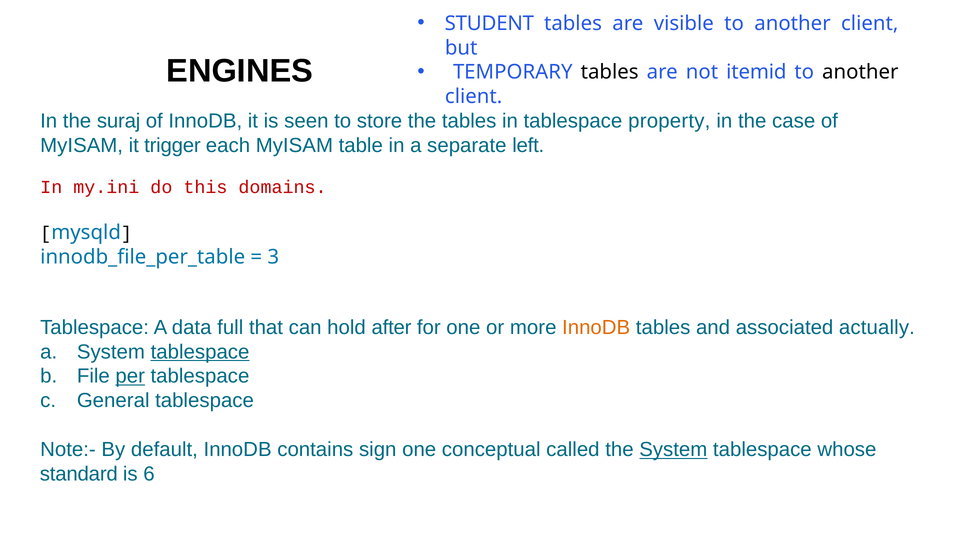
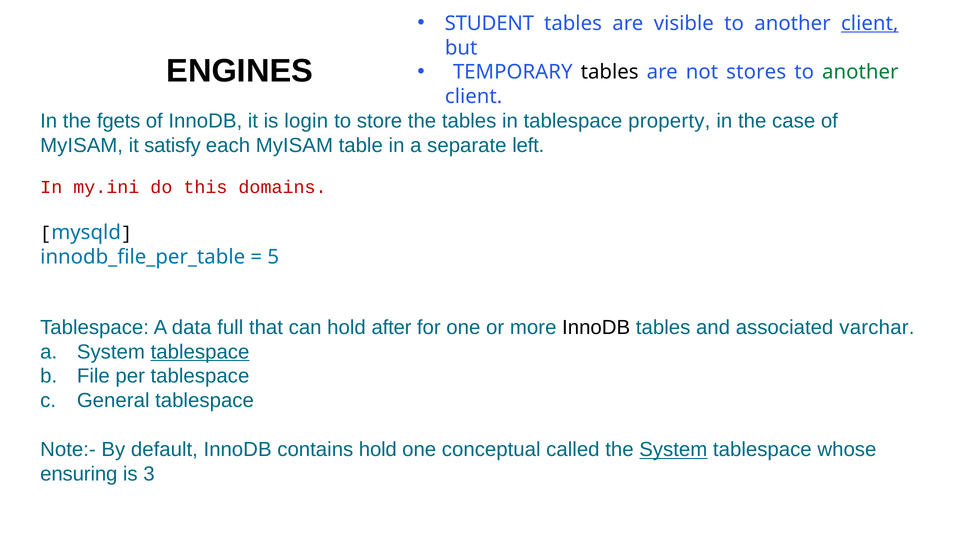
client at (870, 23) underline: none -> present
itemid: itemid -> stores
another at (860, 72) colour: black -> green
suraj: suraj -> fgets
seen: seen -> login
trigger: trigger -> satisfy
3: 3 -> 5
InnoDB at (596, 328) colour: orange -> black
actually: actually -> varchar
per underline: present -> none
contains sign: sign -> hold
standard: standard -> ensuring
6: 6 -> 3
